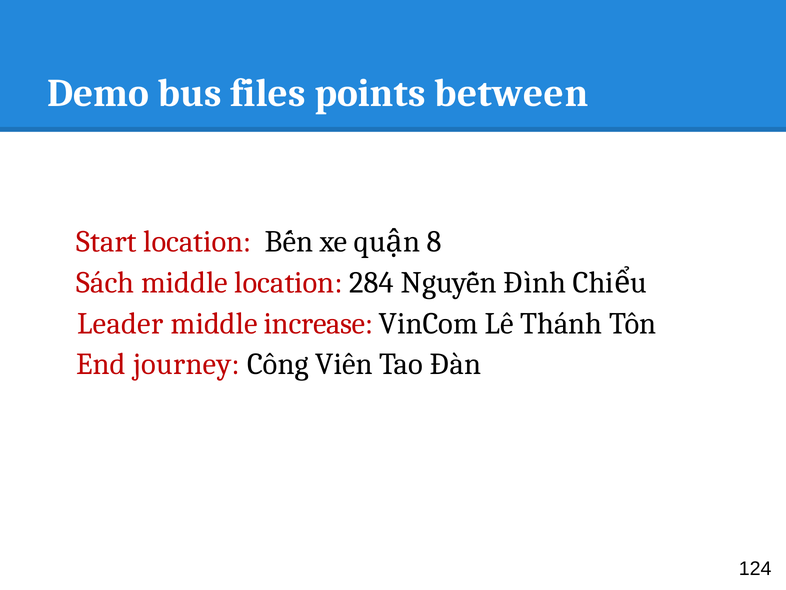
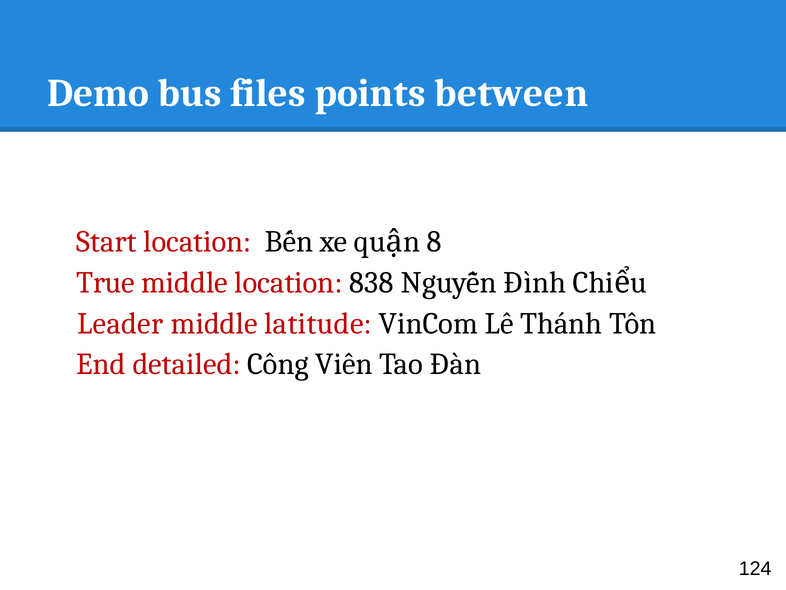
Sách: Sách -> True
284: 284 -> 838
increase: increase -> latitude
journey: journey -> detailed
